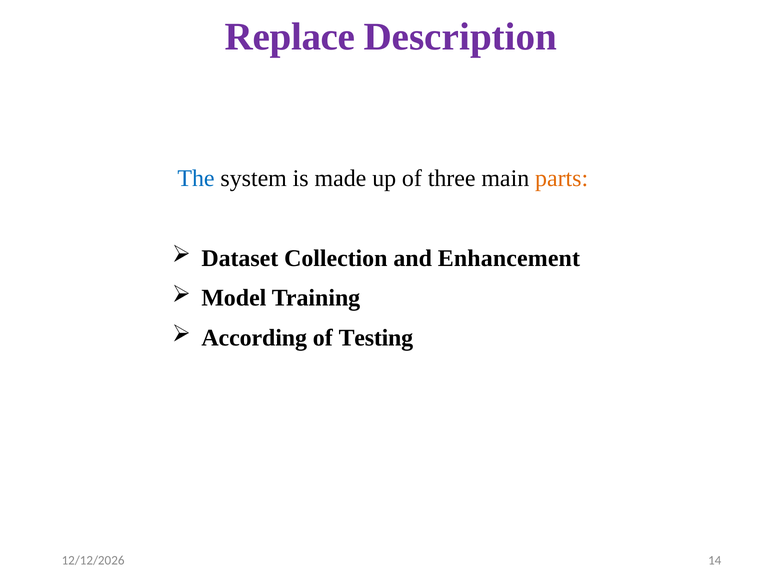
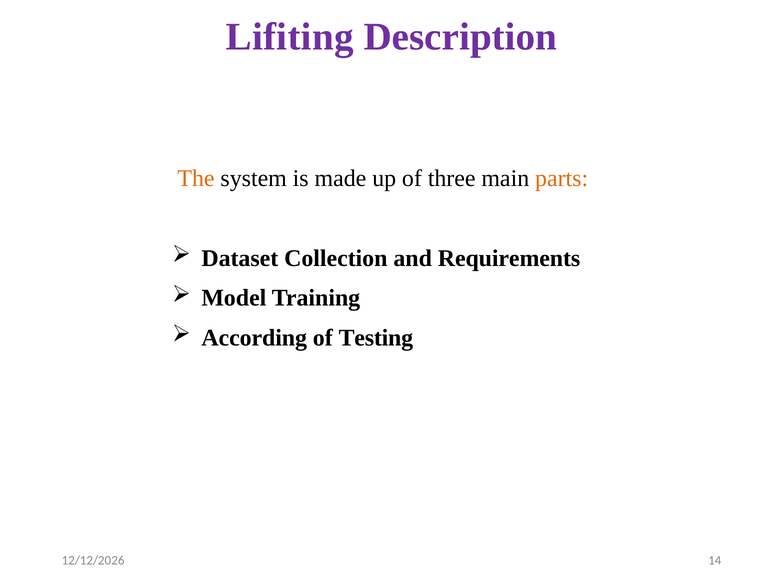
Replace: Replace -> Lifiting
The colour: blue -> orange
Enhancement: Enhancement -> Requirements
